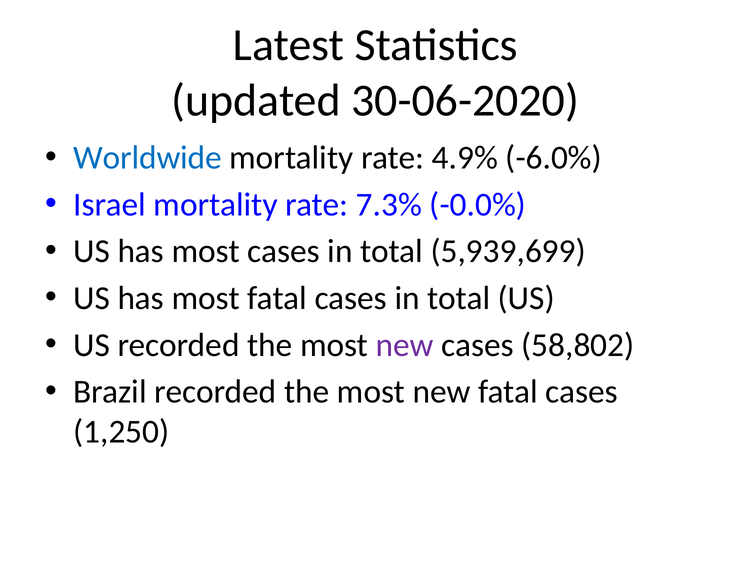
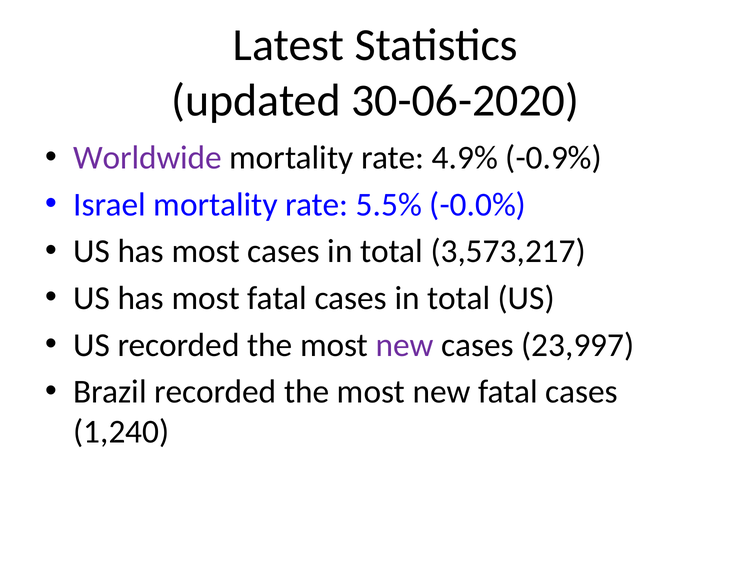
Worldwide colour: blue -> purple
-6.0%: -6.0% -> -0.9%
7.3%: 7.3% -> 5.5%
5,939,699: 5,939,699 -> 3,573,217
58,802: 58,802 -> 23,997
1,250: 1,250 -> 1,240
